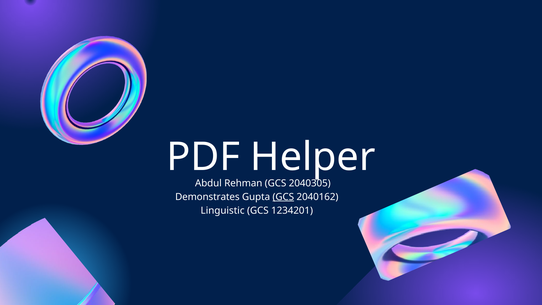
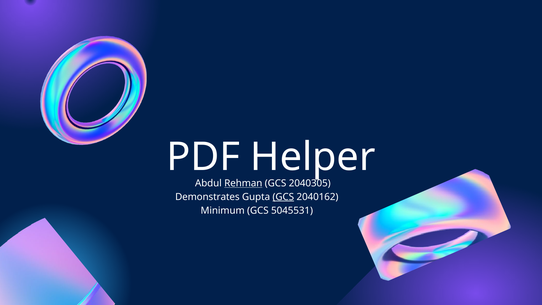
Rehman underline: none -> present
Linguistic: Linguistic -> Minimum
1234201: 1234201 -> 5045531
